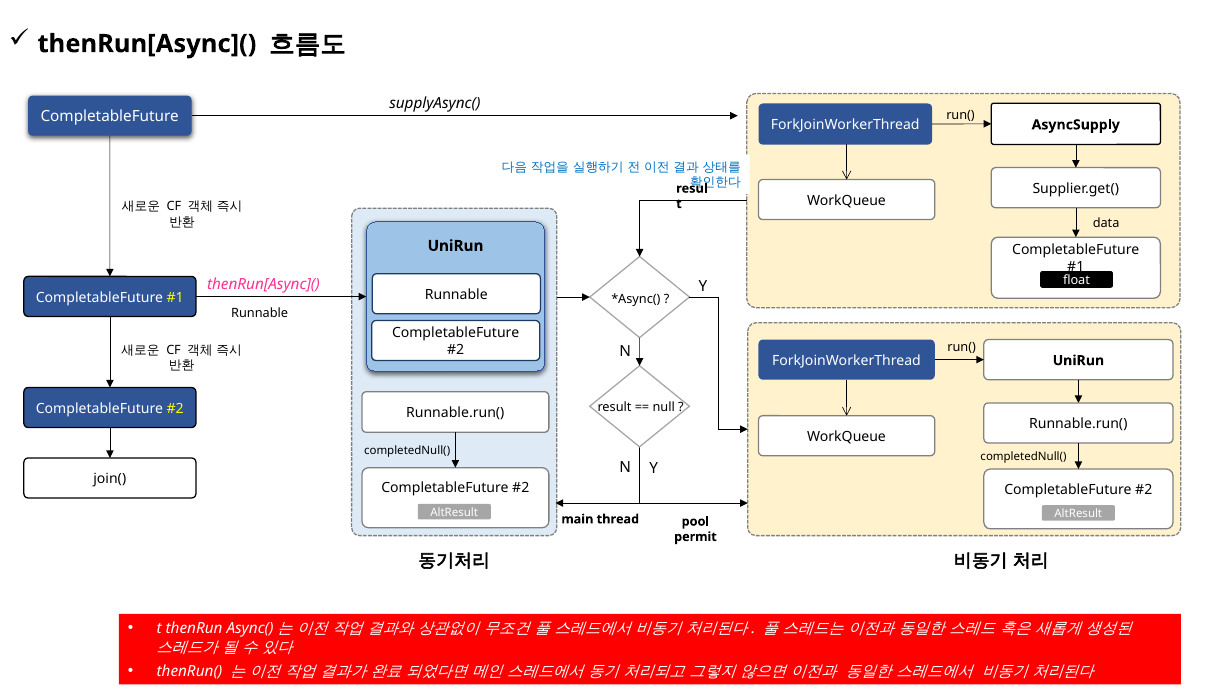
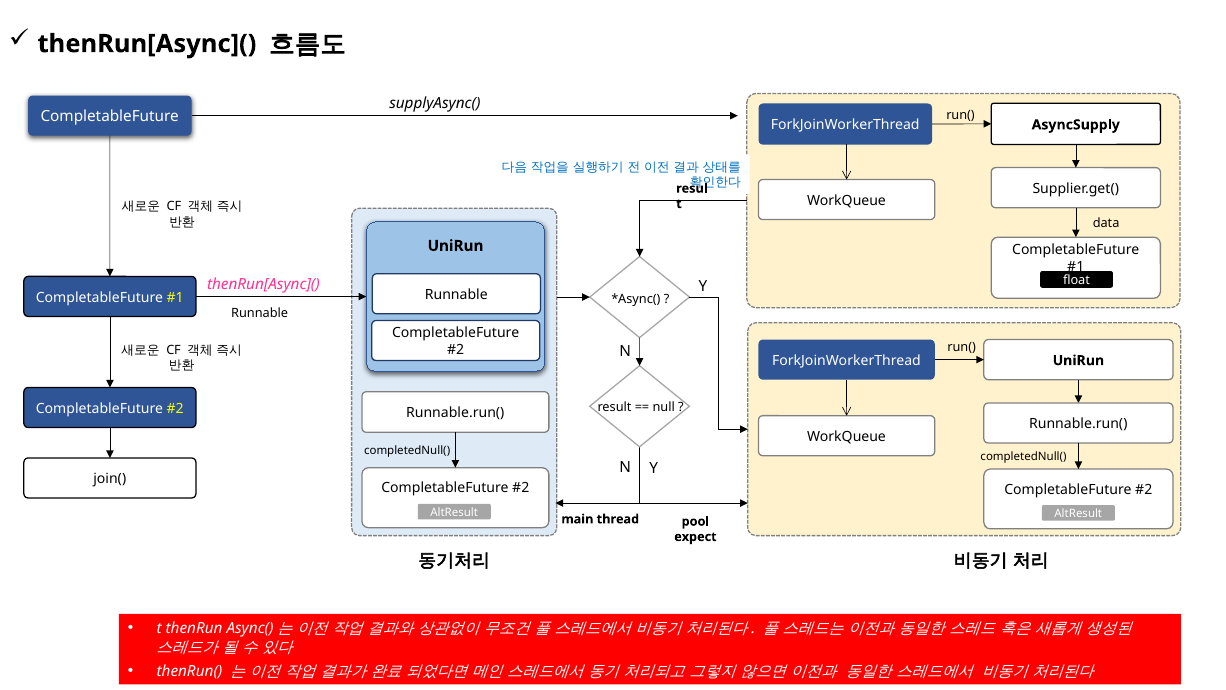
permit: permit -> expect
